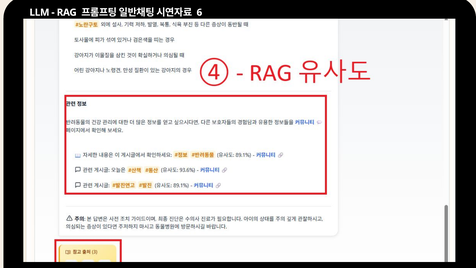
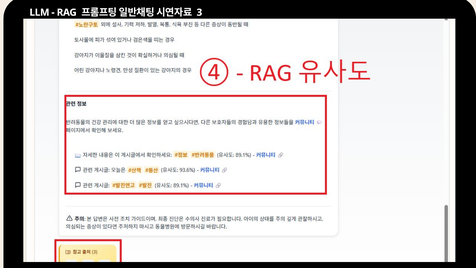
6: 6 -> 3
